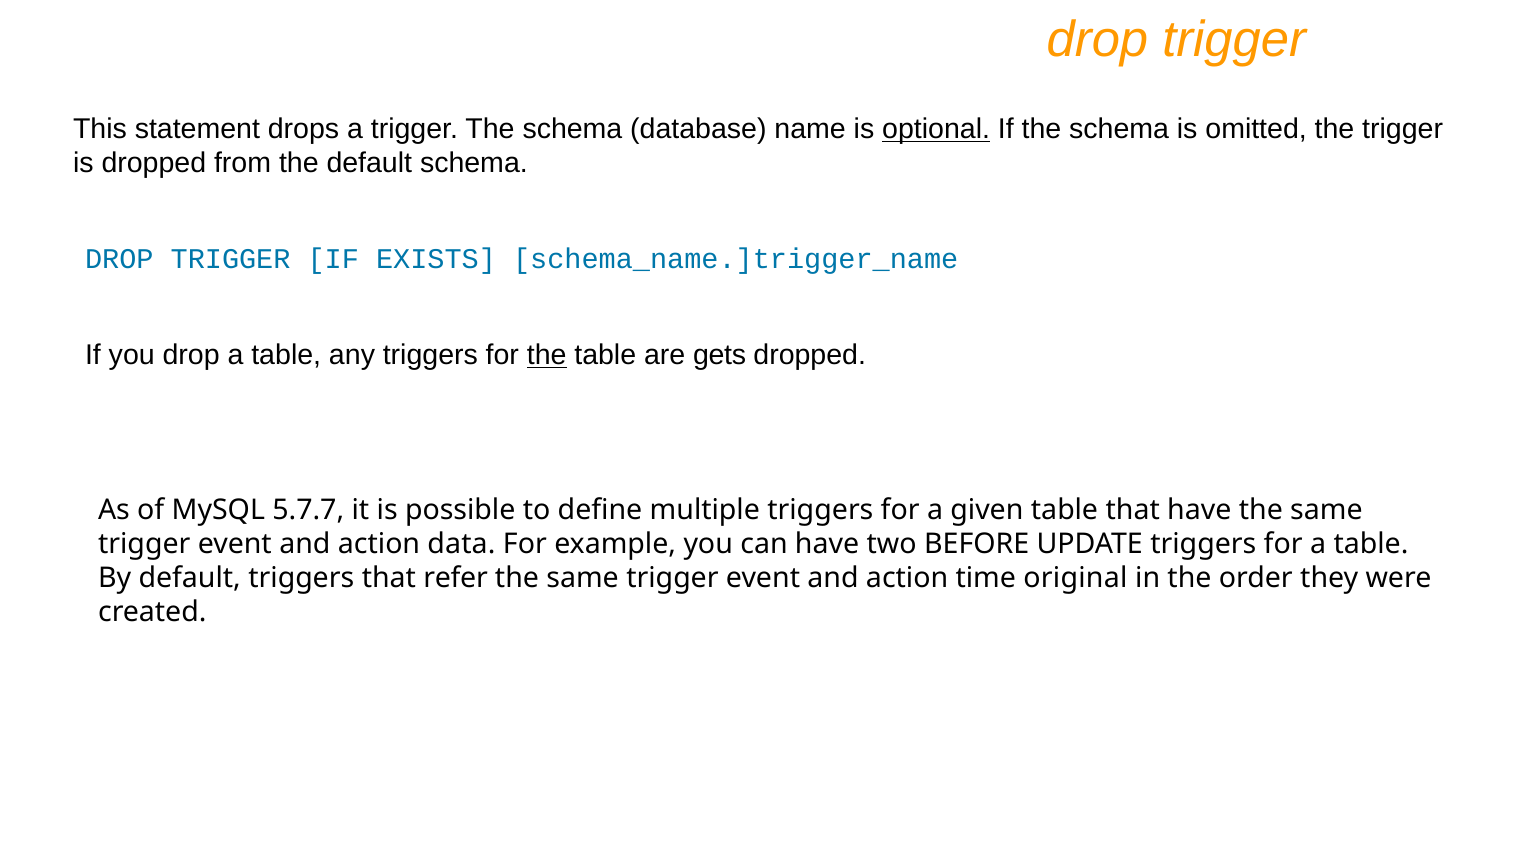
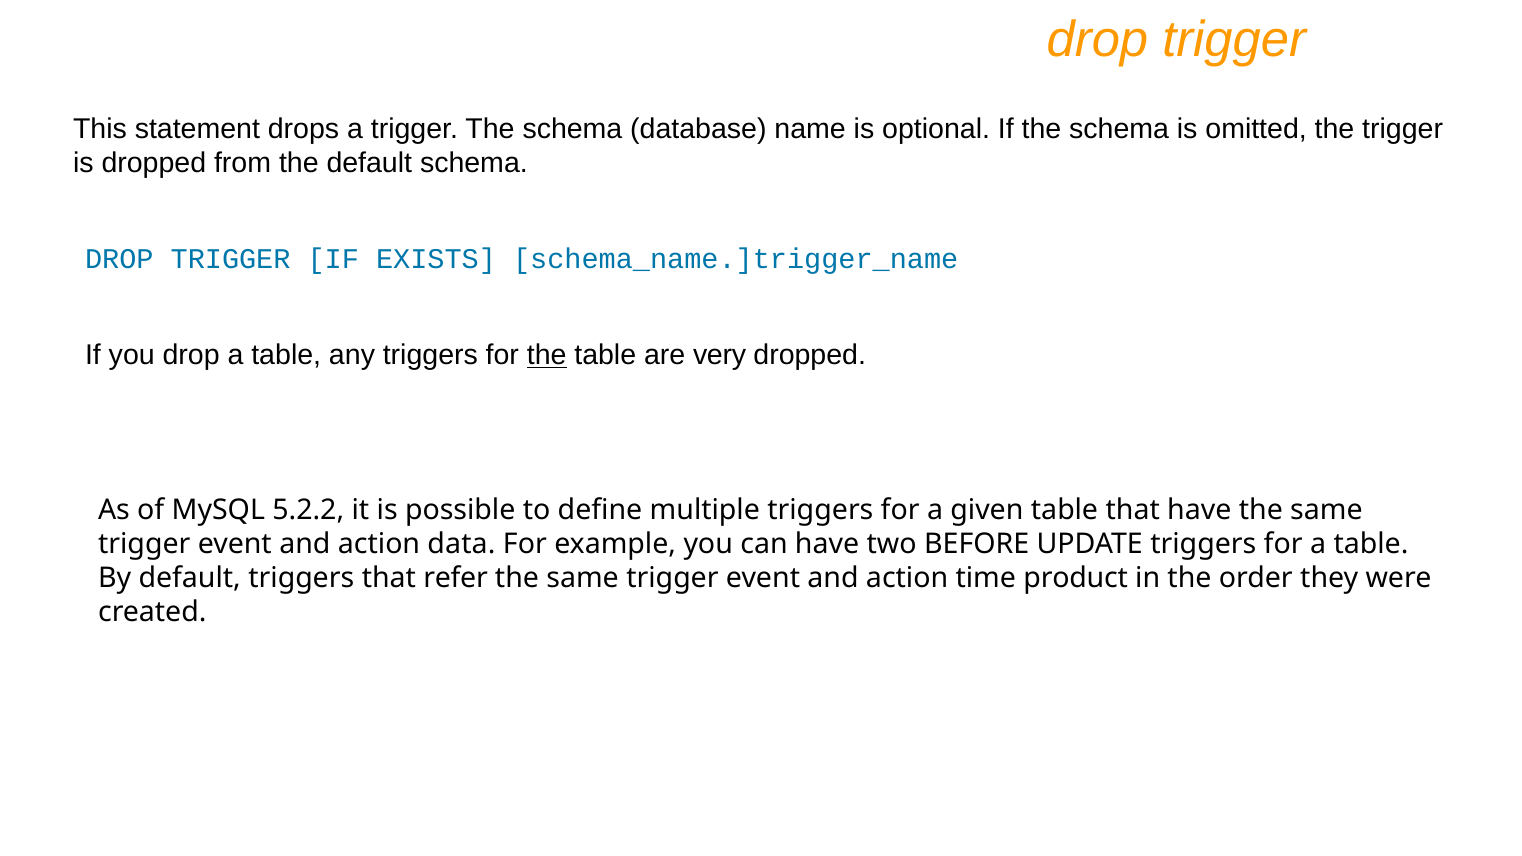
optional underline: present -> none
gets: gets -> very
5.7.7: 5.7.7 -> 5.2.2
original: original -> product
